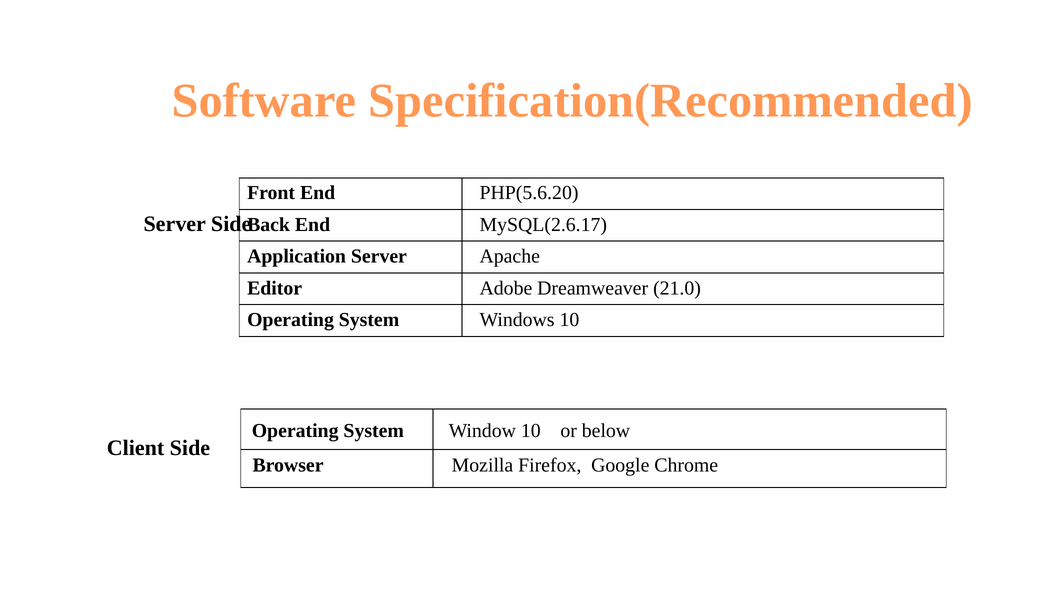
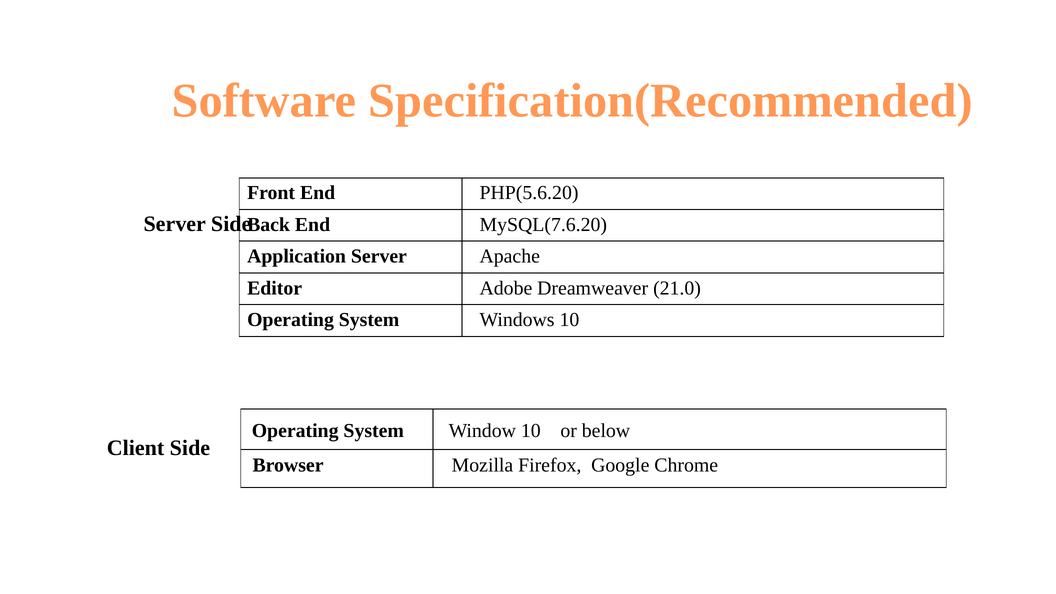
MySQL(2.6.17: MySQL(2.6.17 -> MySQL(7.6.20
